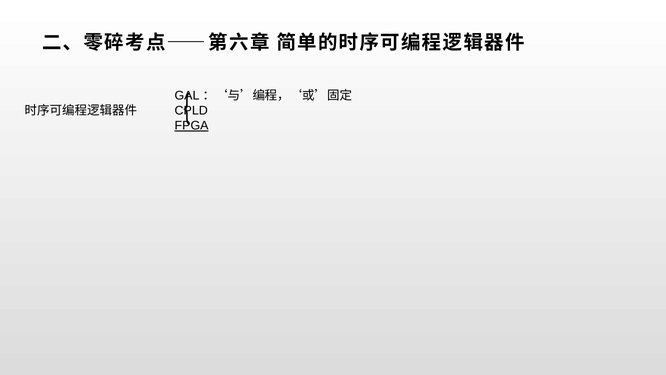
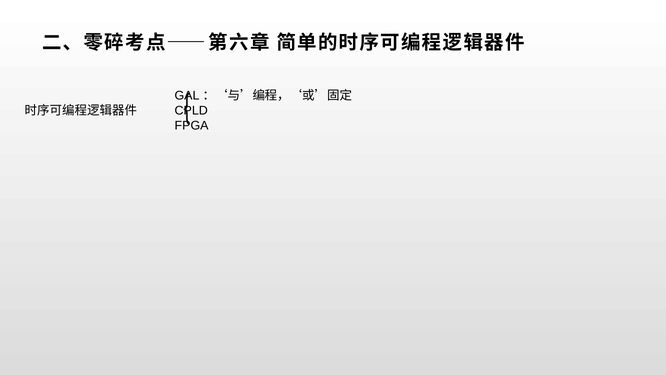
FPGA underline: present -> none
